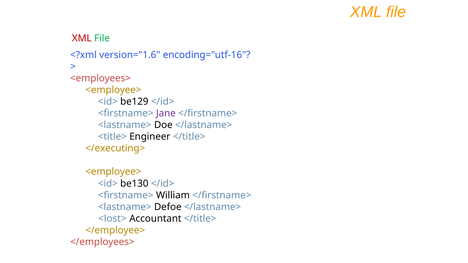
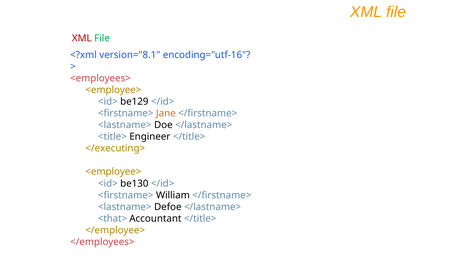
version="1.6: version="1.6 -> version="8.1
Jane colour: purple -> orange
<lost>: <lost> -> <that>
